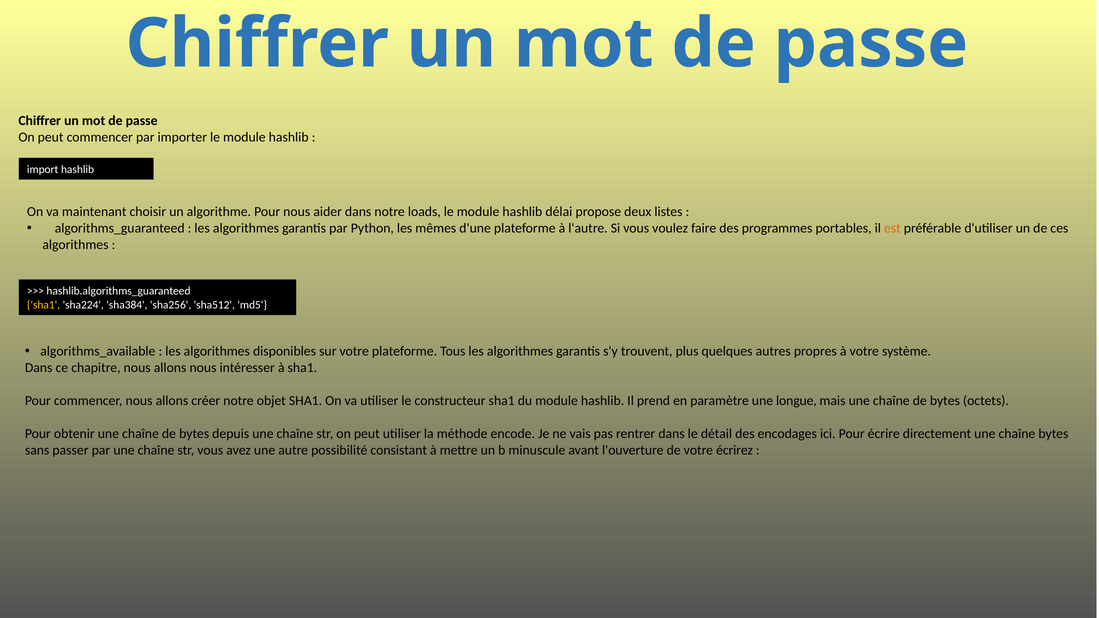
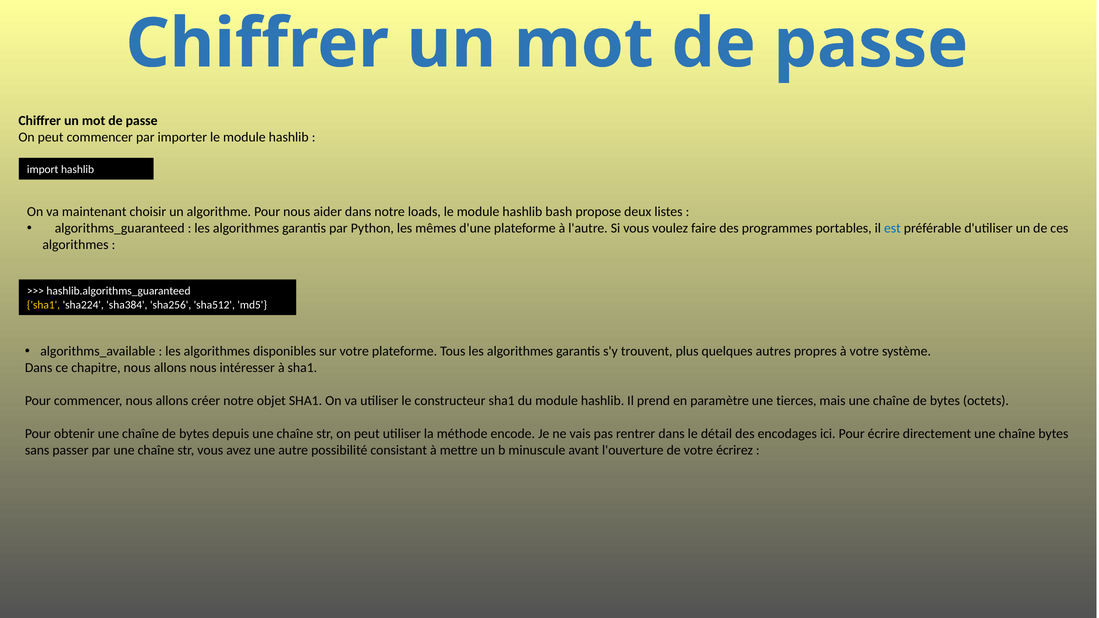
délai: délai -> bash
est colour: orange -> blue
longue: longue -> tierces
